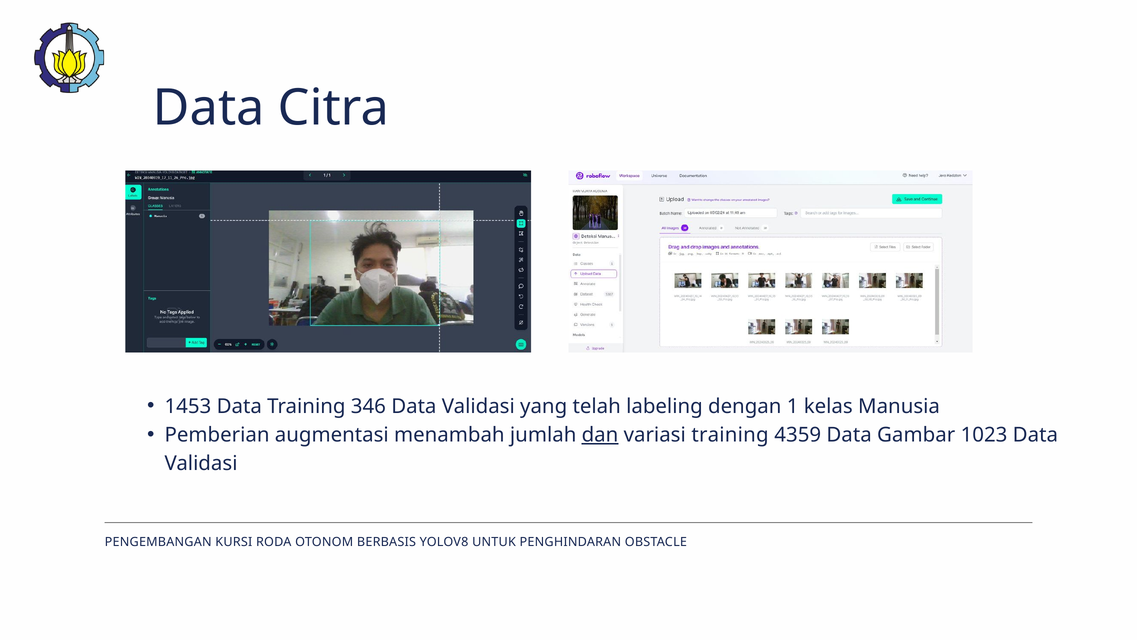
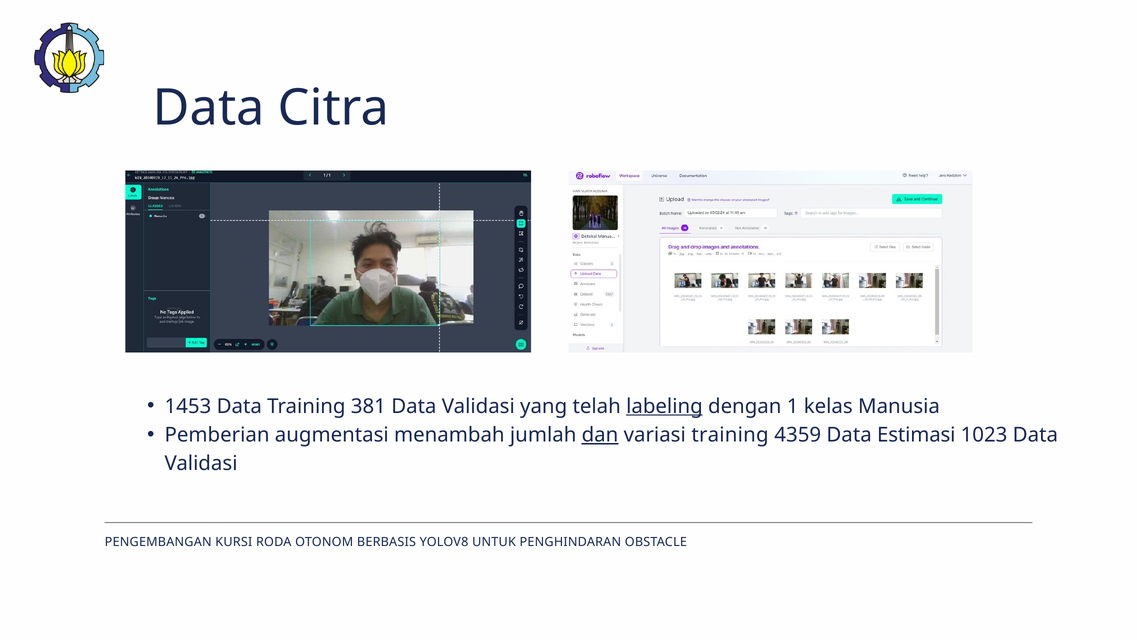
346: 346 -> 381
labeling underline: none -> present
Gambar: Gambar -> Estimasi
